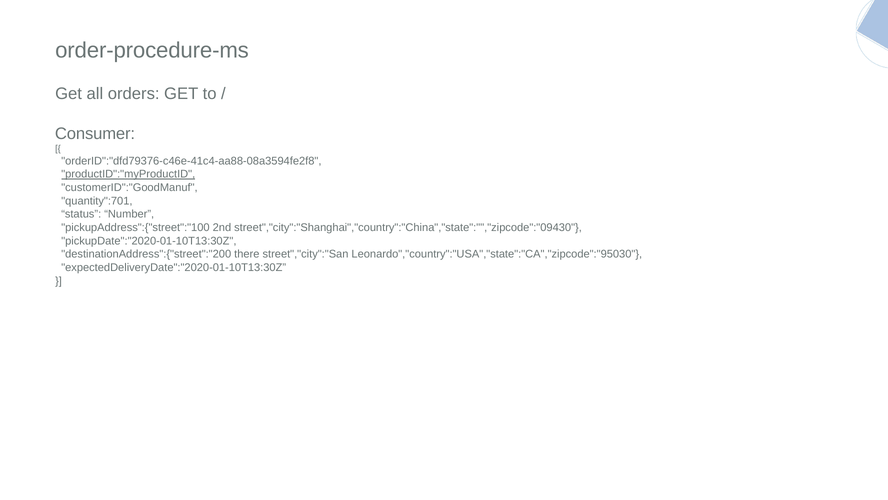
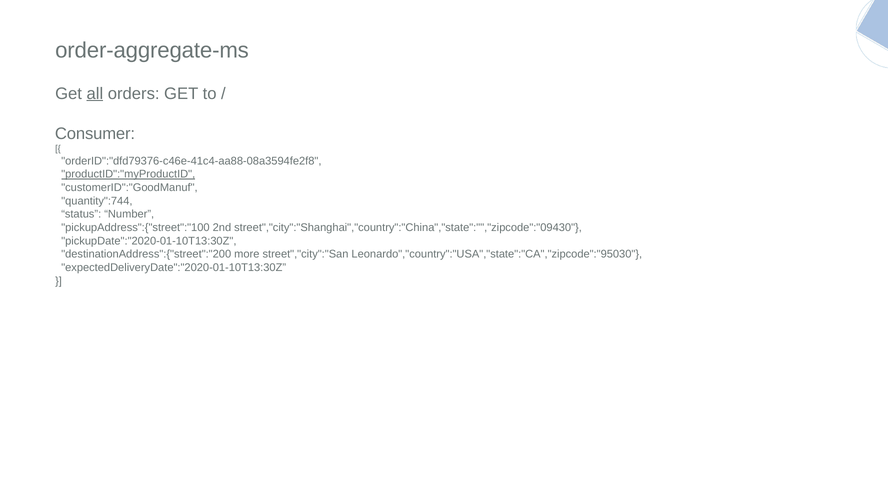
order-procedure-ms: order-procedure-ms -> order-aggregate-ms
all underline: none -> present
quantity":701: quantity":701 -> quantity":744
there: there -> more
